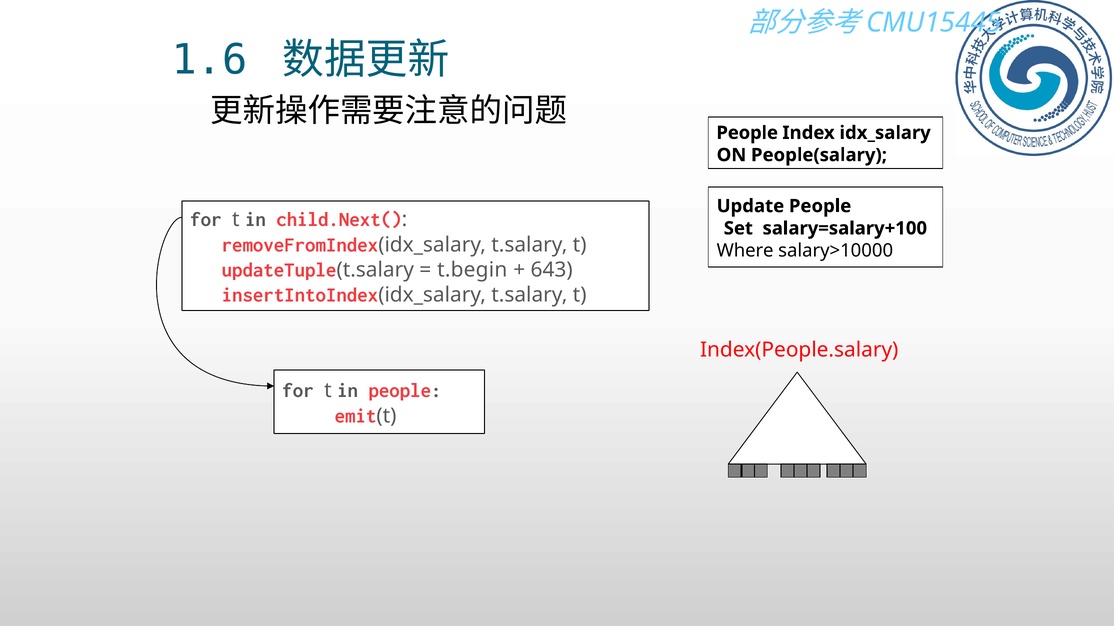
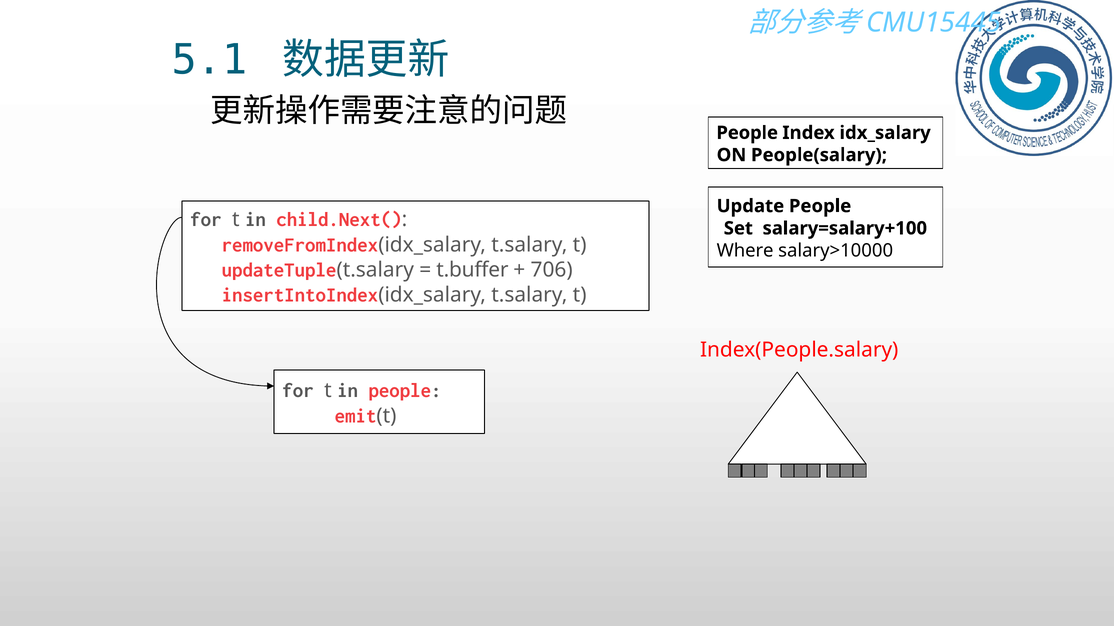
1.6: 1.6 -> 5.1
t.begin: t.begin -> t.buffer
643: 643 -> 706
